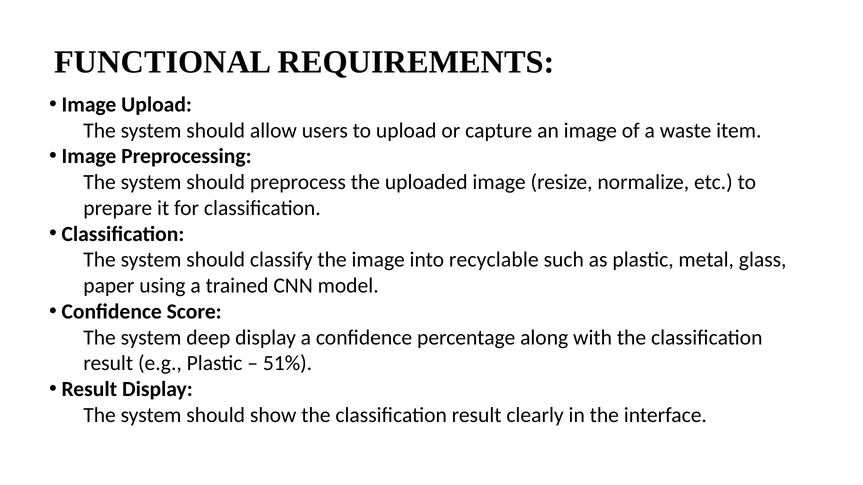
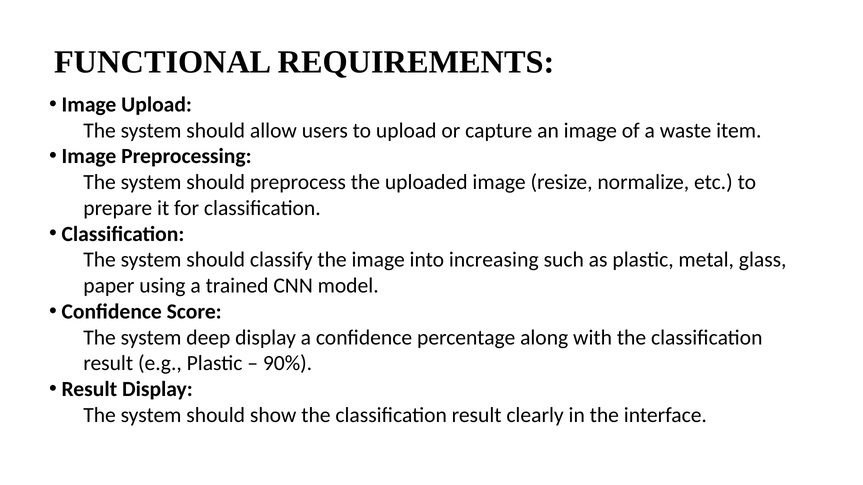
recyclable: recyclable -> increasing
51%: 51% -> 90%
